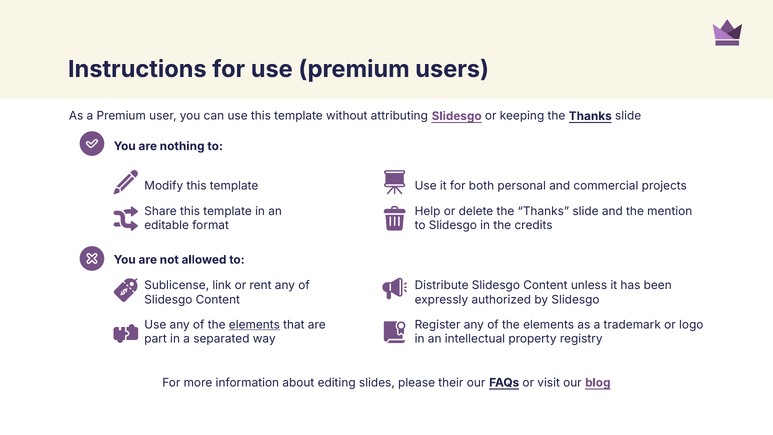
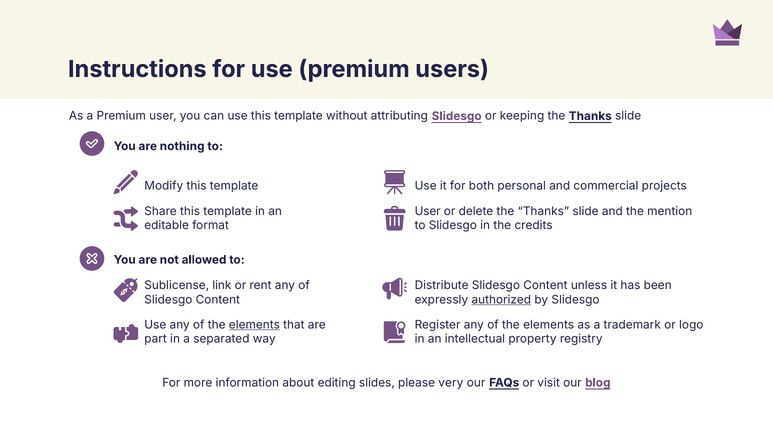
Help at (428, 211): Help -> User
authorized underline: none -> present
their: their -> very
